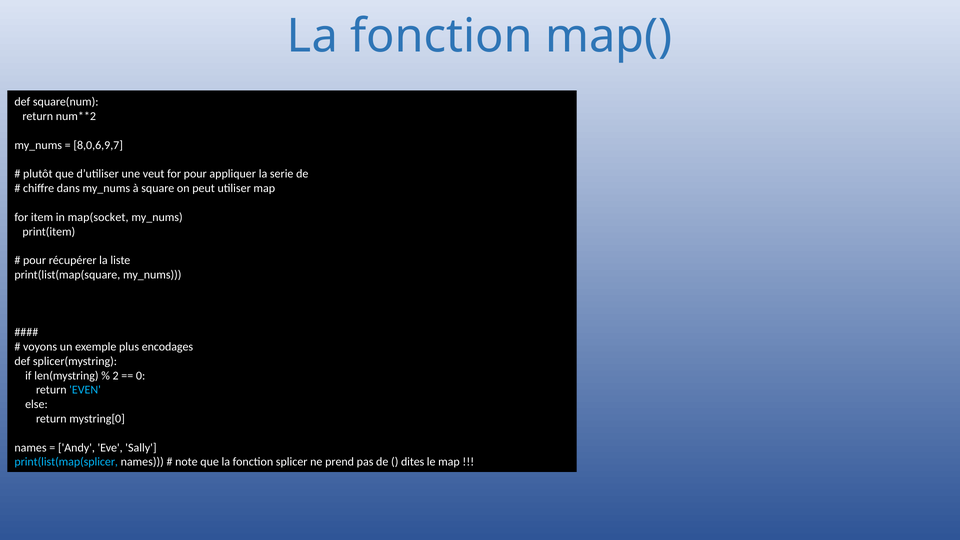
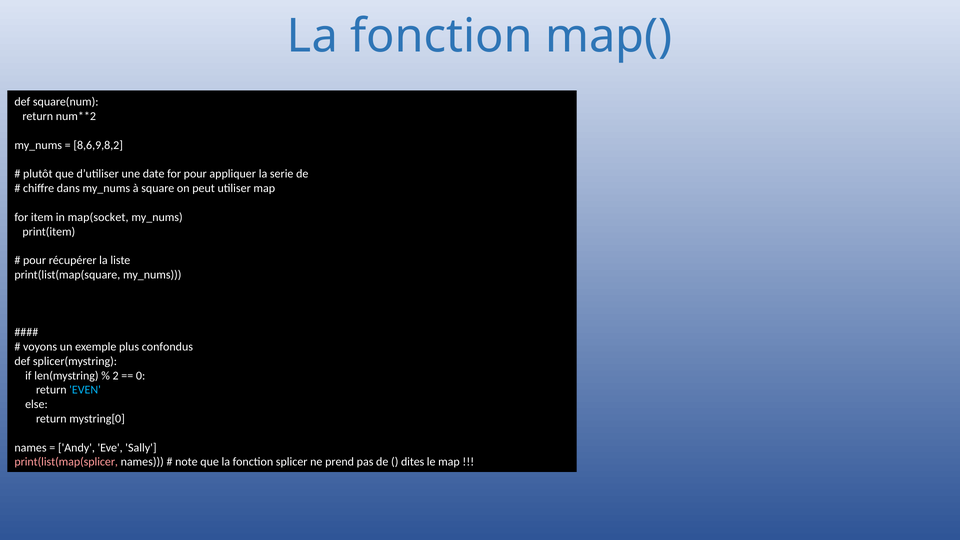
8,0,6,9,7: 8,0,6,9,7 -> 8,6,9,8,2
veut: veut -> date
encodages: encodages -> confondus
print(list(map(splicer colour: light blue -> pink
